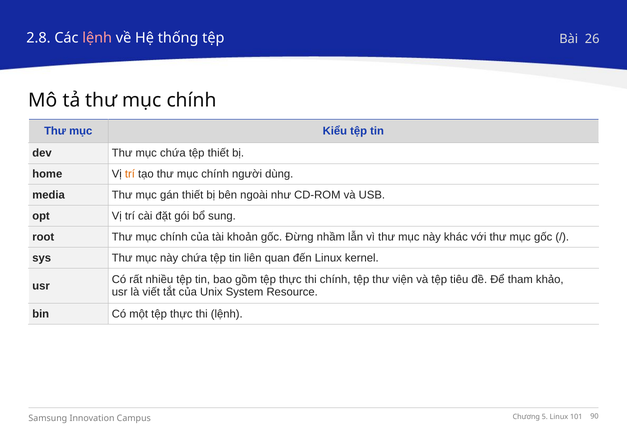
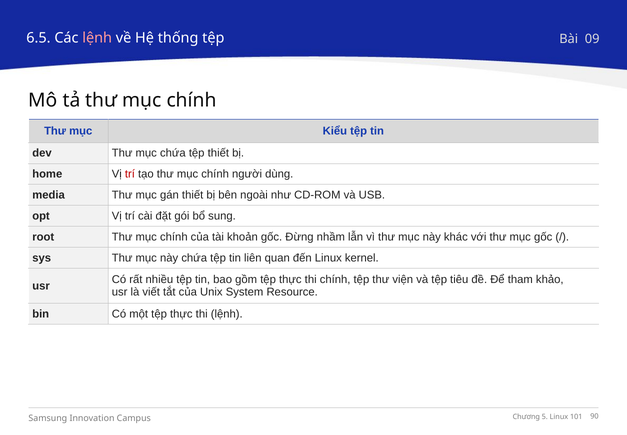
2.8: 2.8 -> 6.5
26: 26 -> 09
trí at (130, 174) colour: orange -> red
